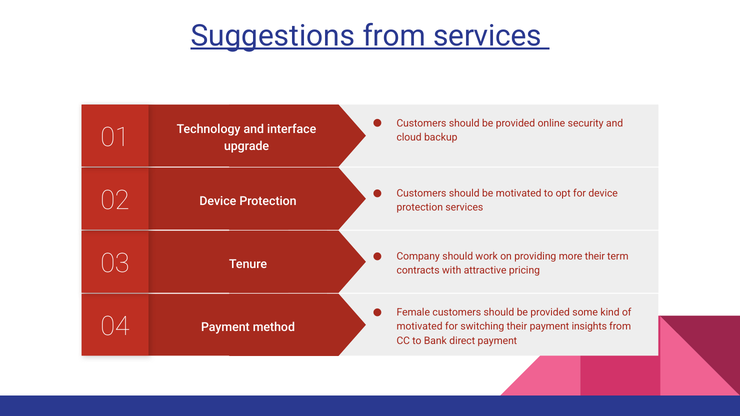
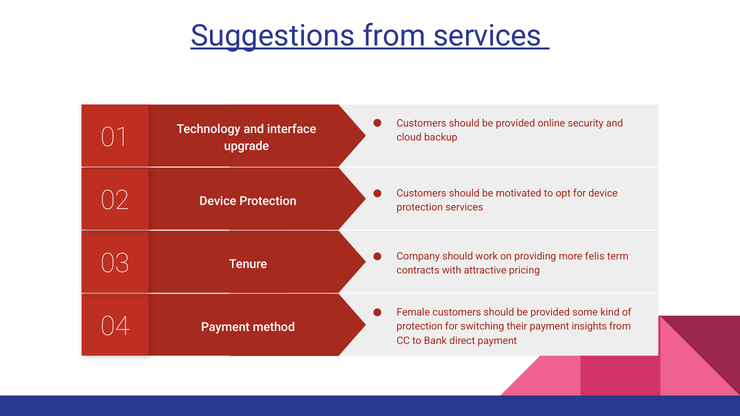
more their: their -> felis
motivated at (420, 327): motivated -> protection
